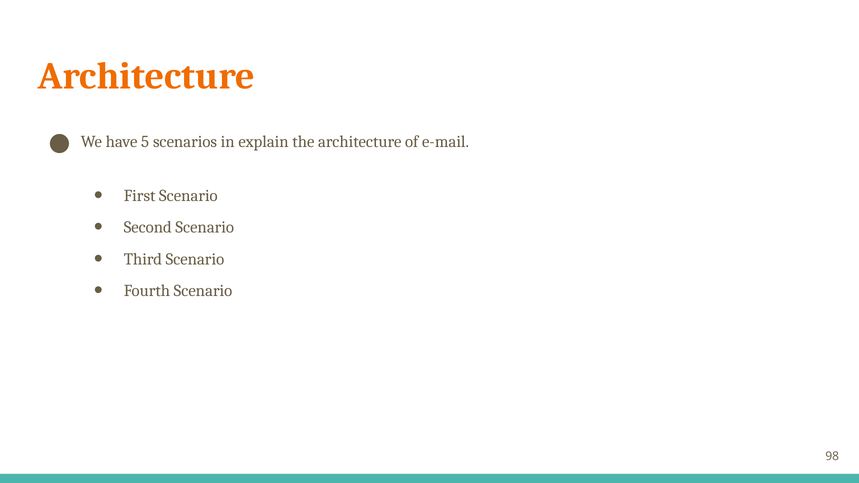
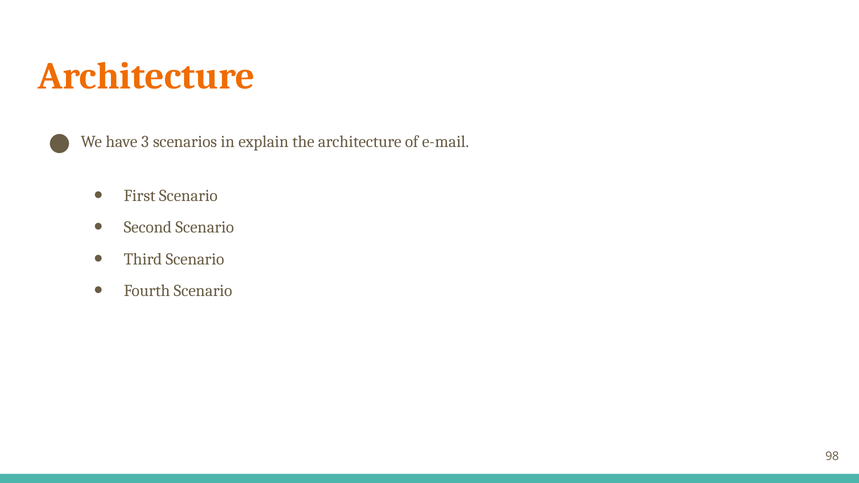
5: 5 -> 3
